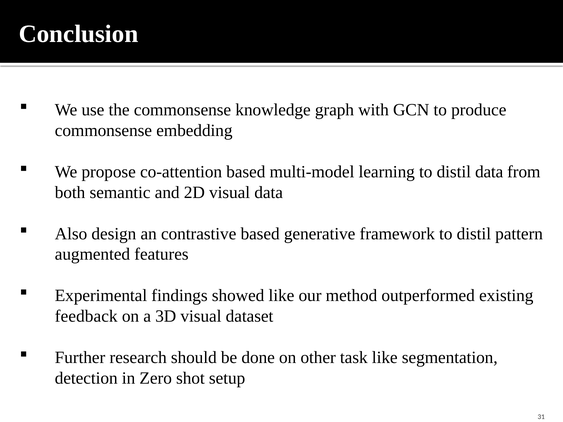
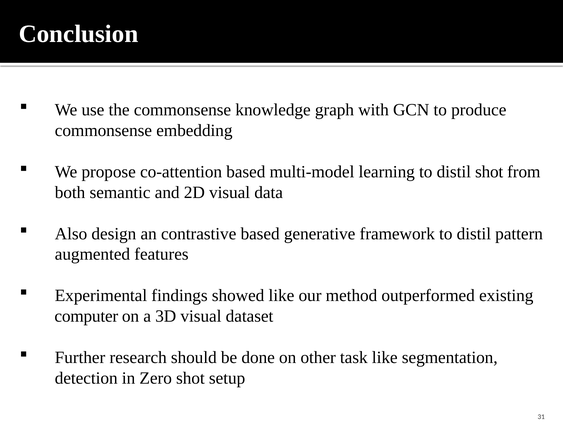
distil data: data -> shot
feedback: feedback -> computer
